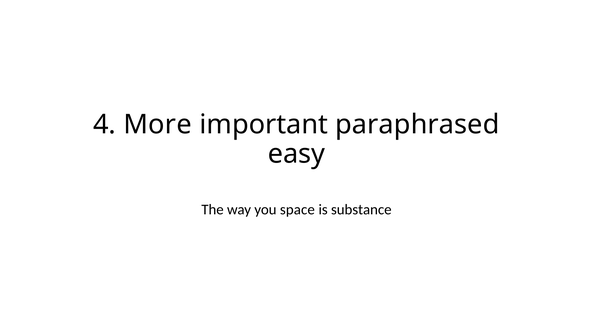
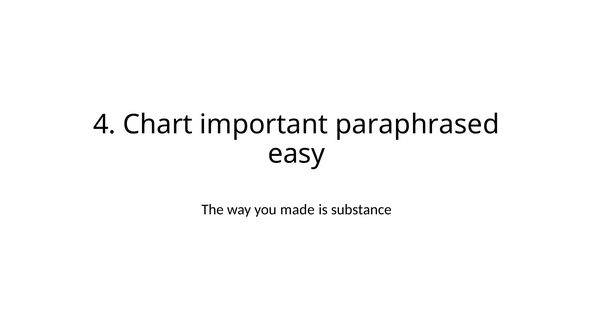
More: More -> Chart
space: space -> made
